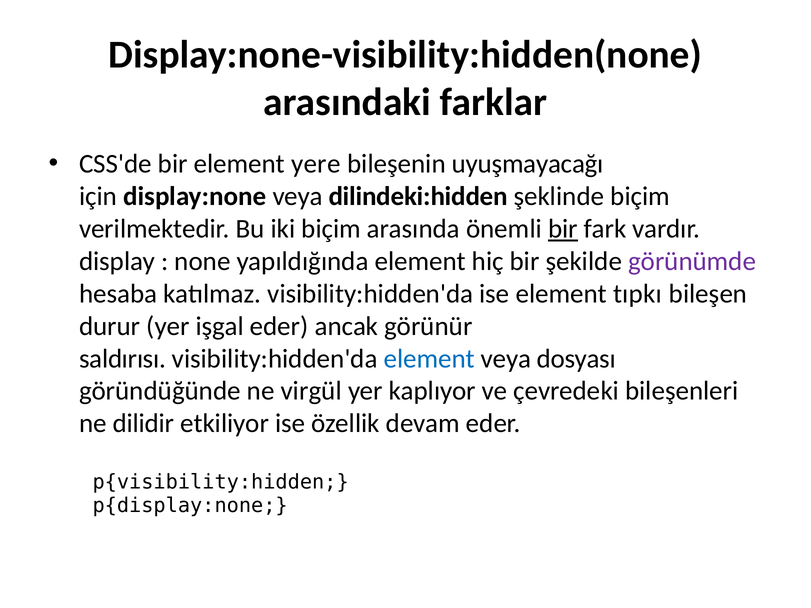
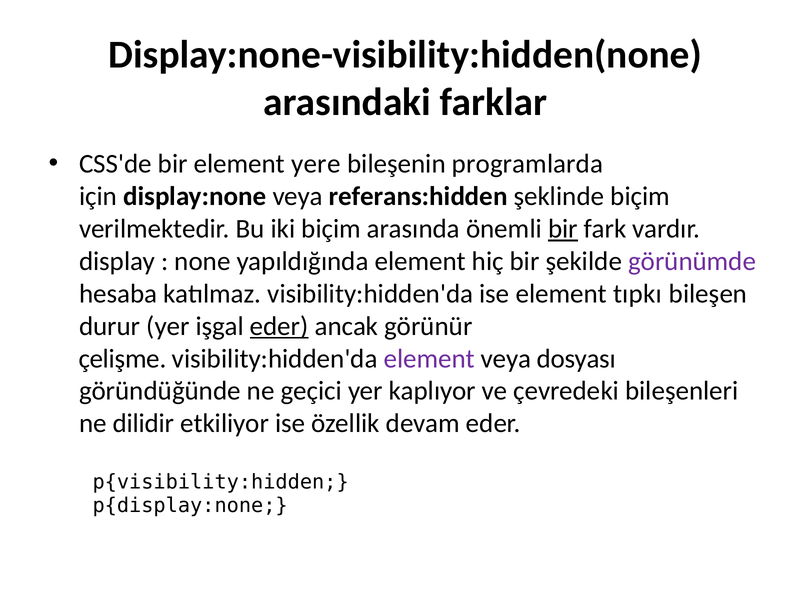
uyuşmayacağı: uyuşmayacağı -> programlarda
dilindeki:hidden: dilindeki:hidden -> referans:hidden
eder at (279, 326) underline: none -> present
saldırısı: saldırısı -> çelişme
element at (429, 359) colour: blue -> purple
virgül: virgül -> geçici
